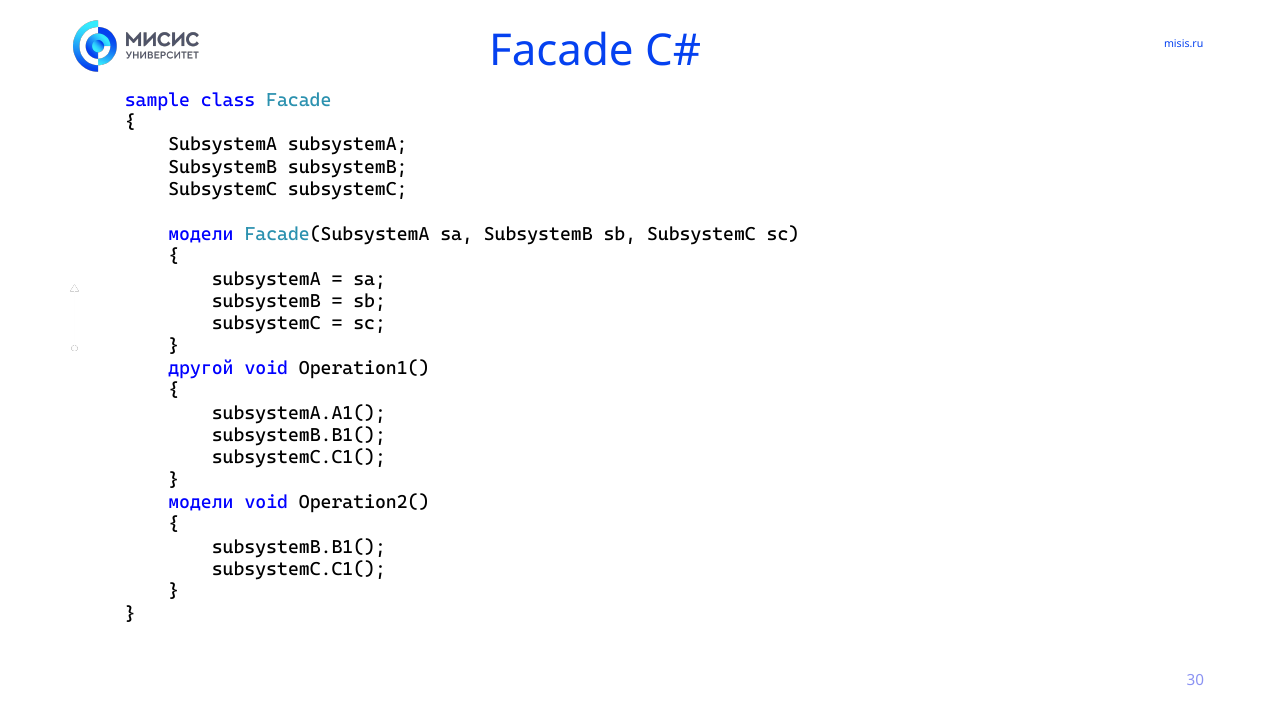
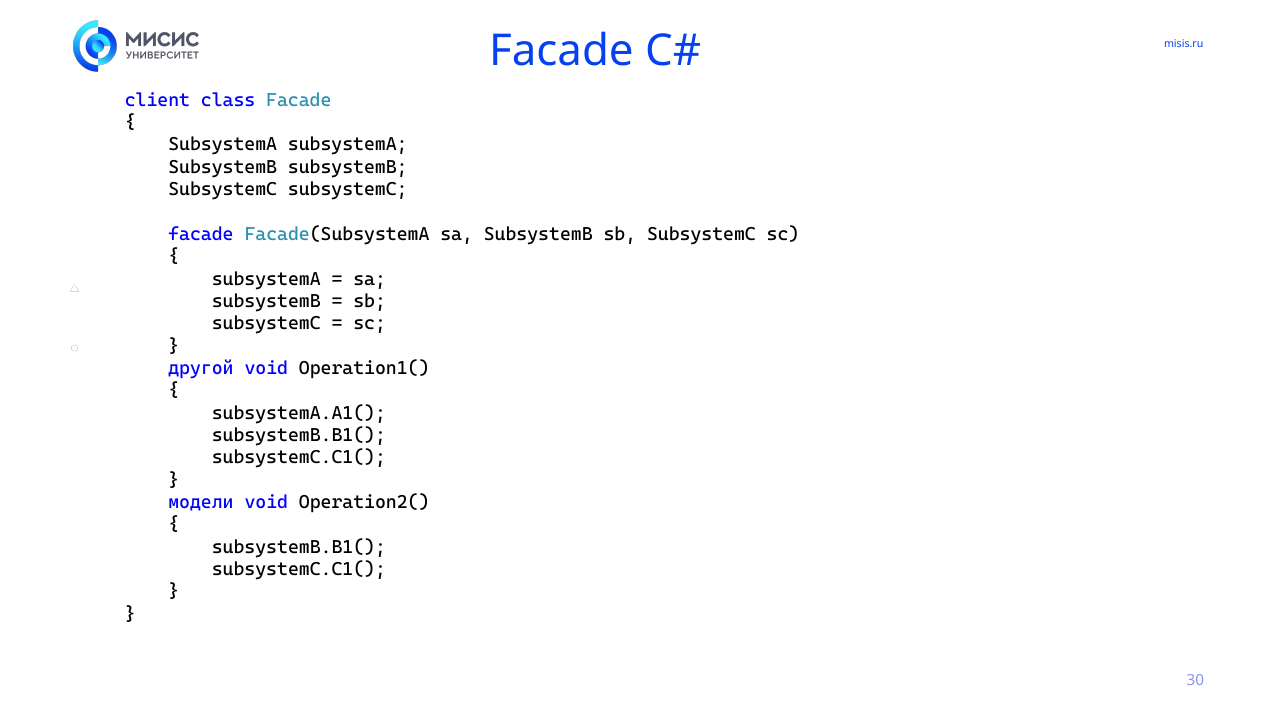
sample: sample -> client
модели at (201, 234): модели -> facade
